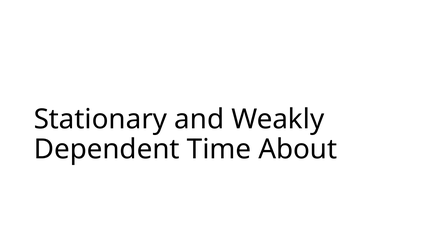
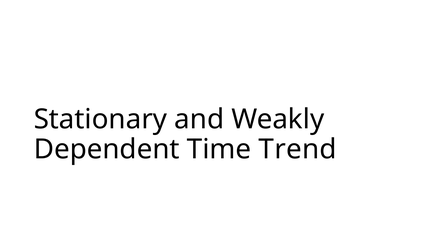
About: About -> Trend
